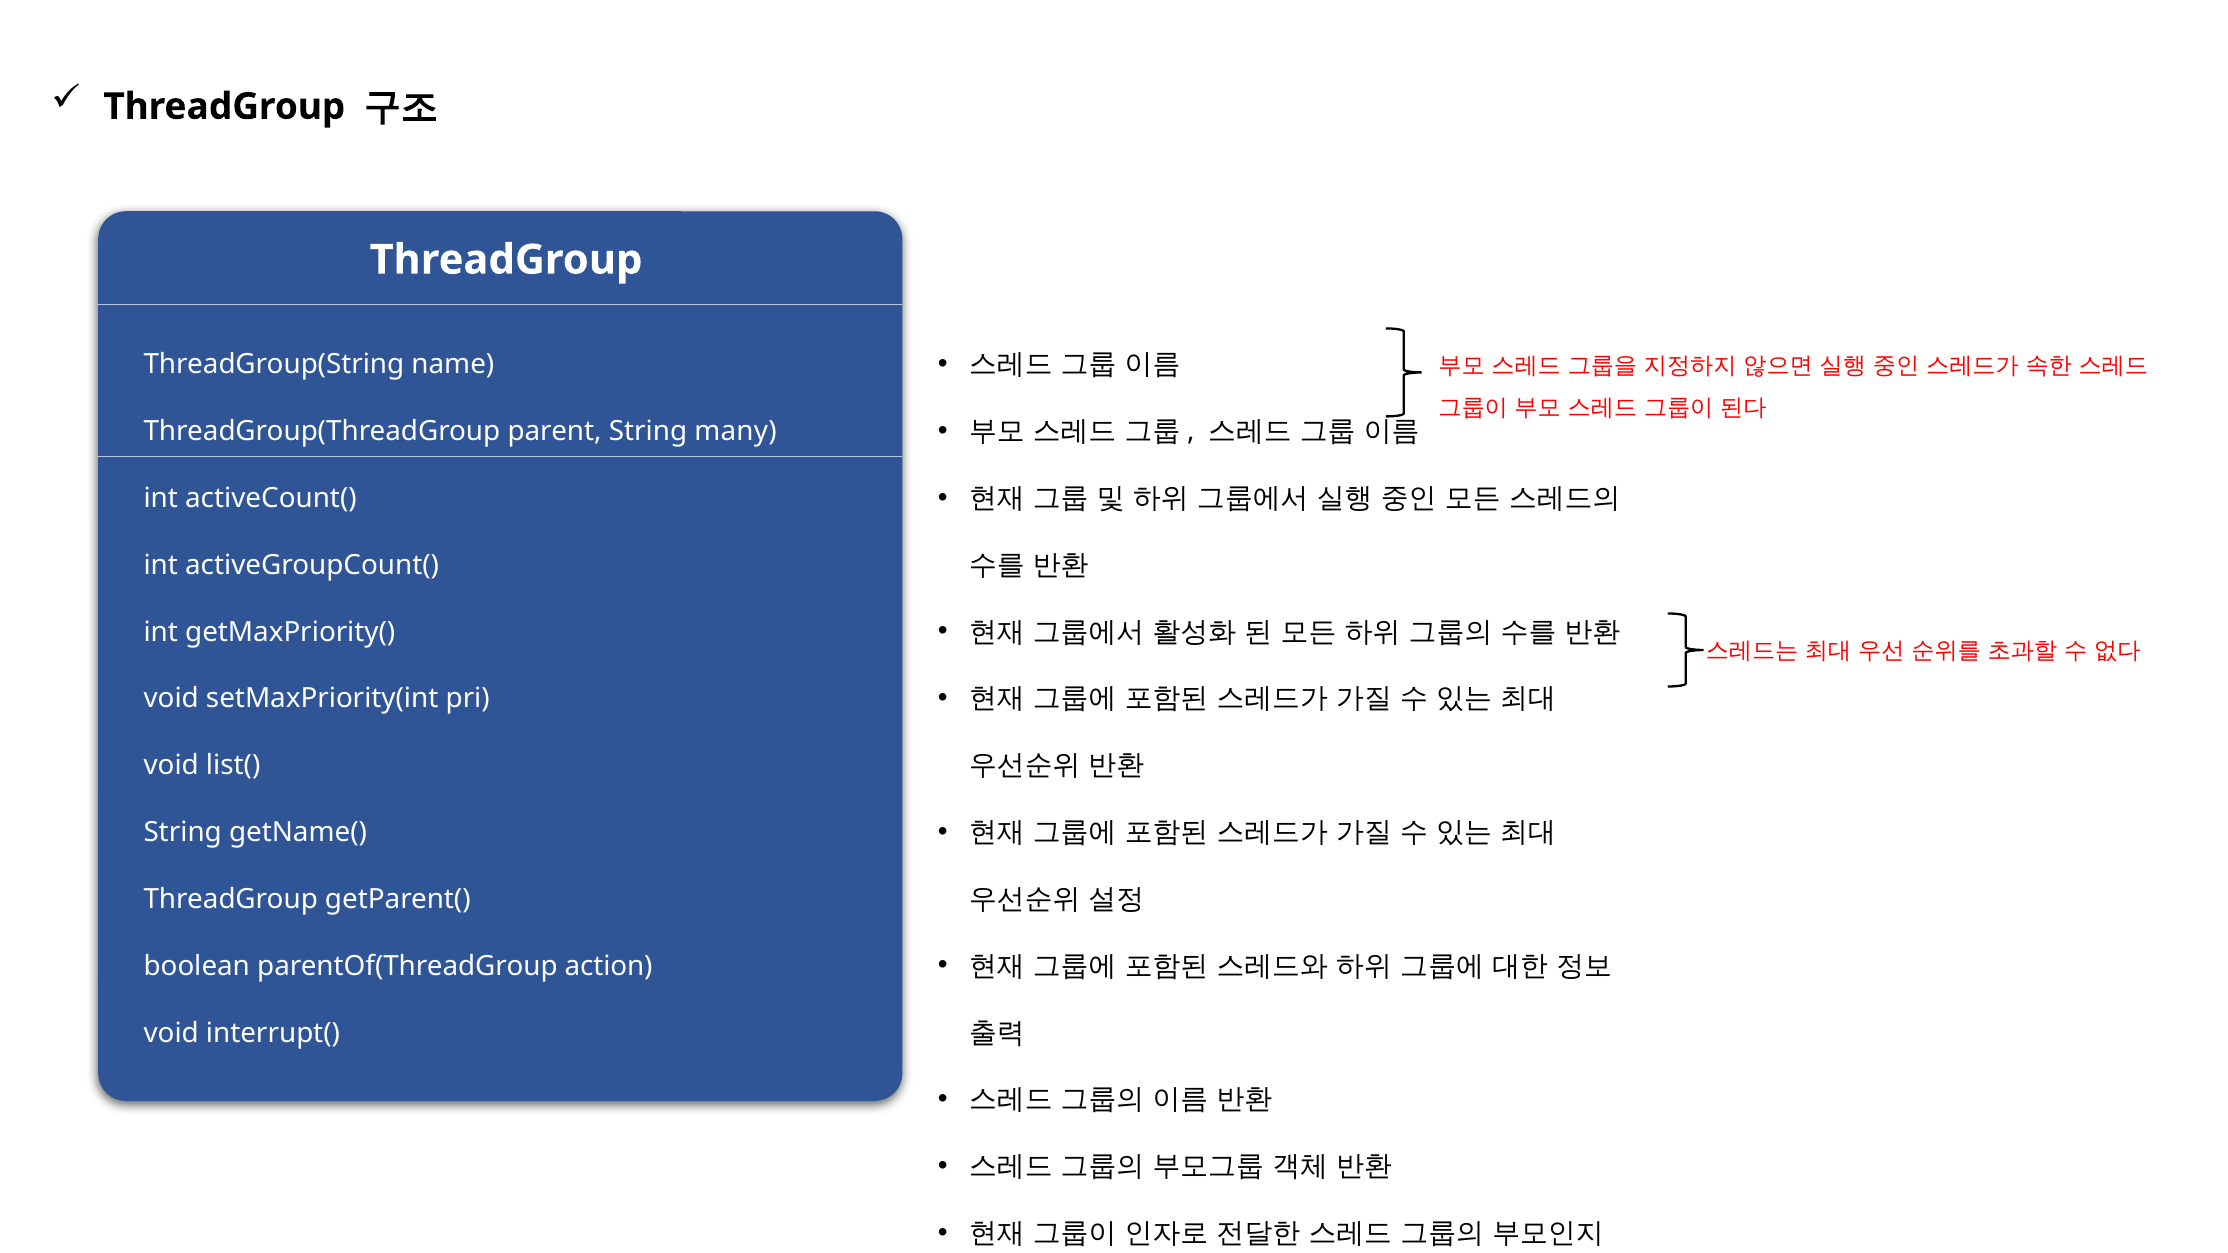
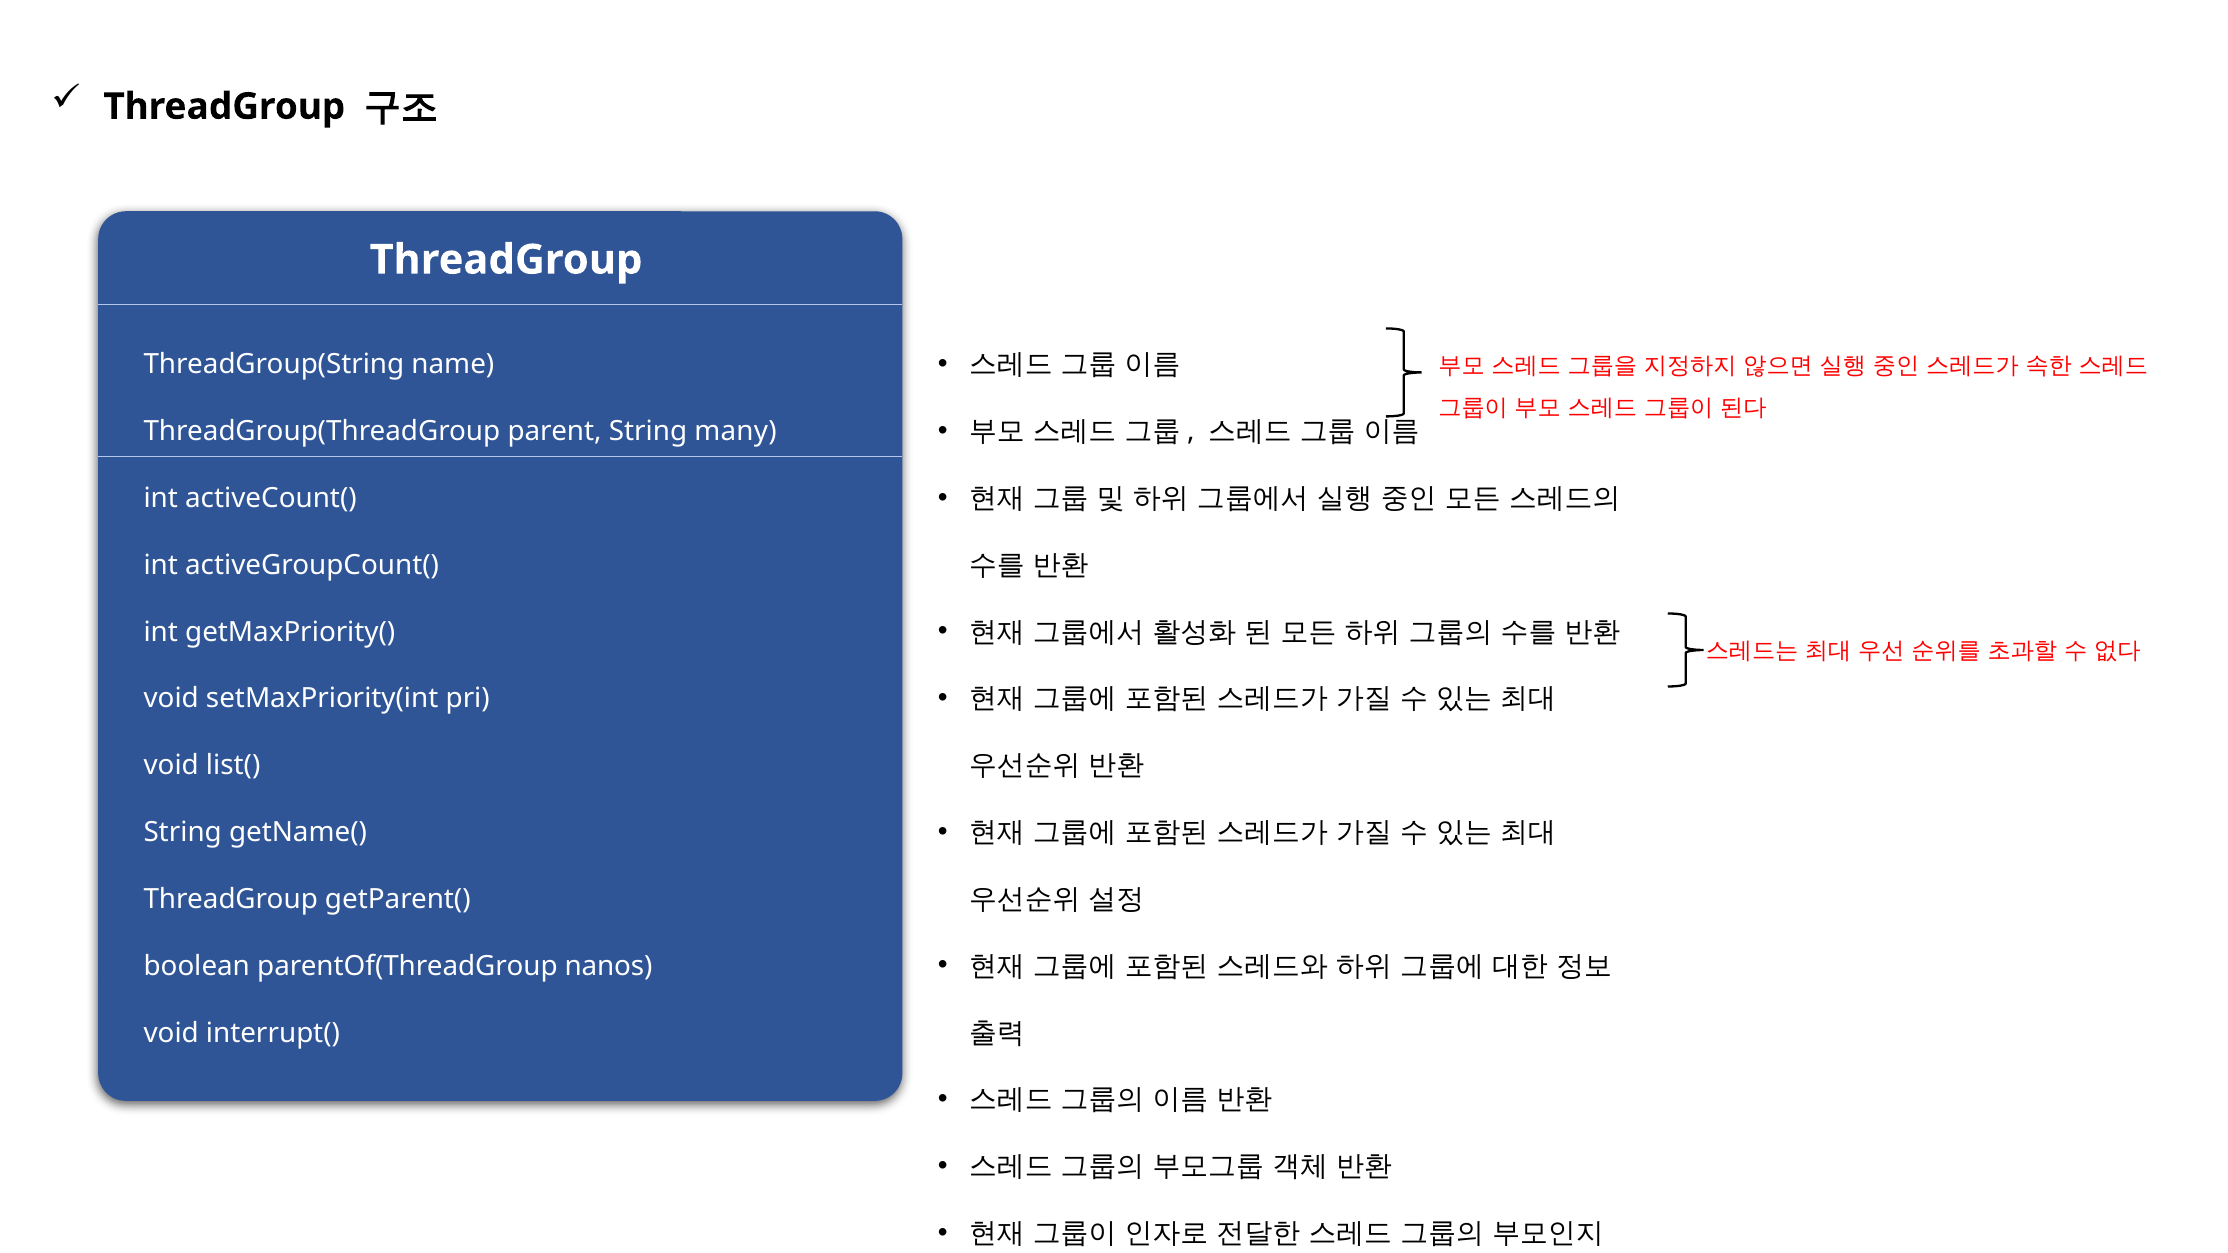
action: action -> nanos
